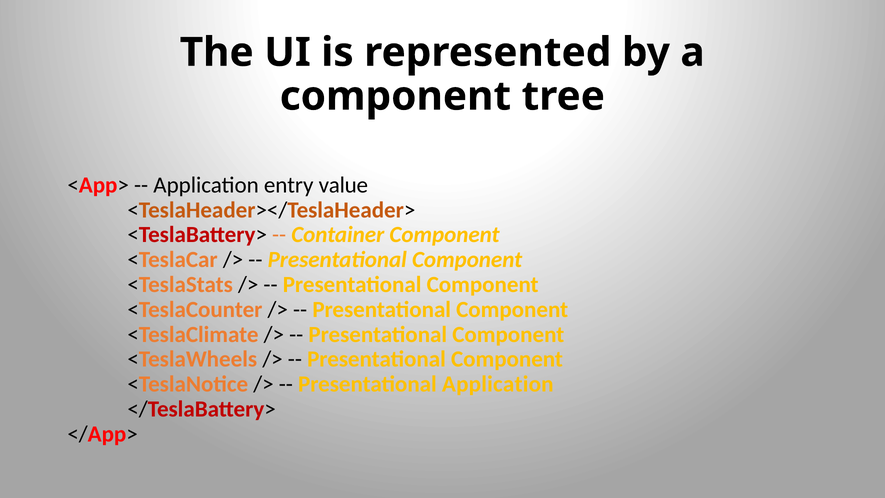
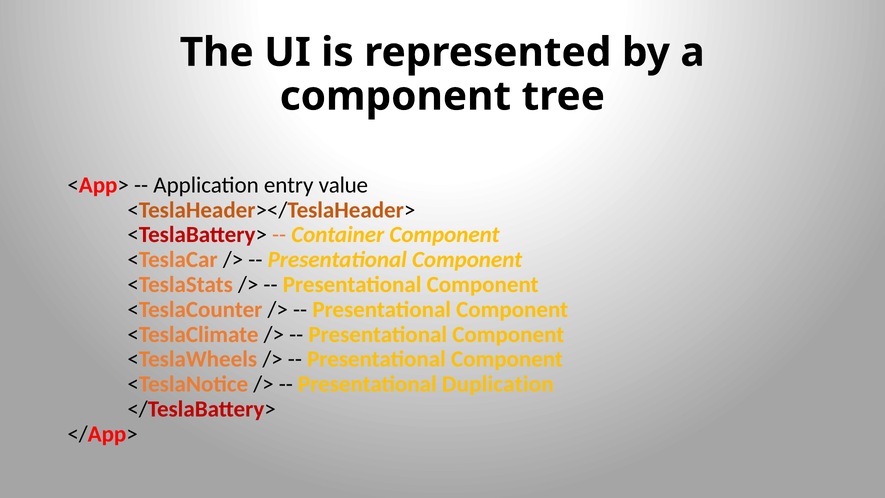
Presentational Application: Application -> Duplication
